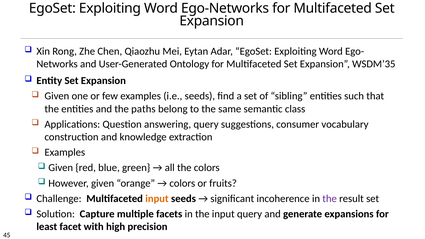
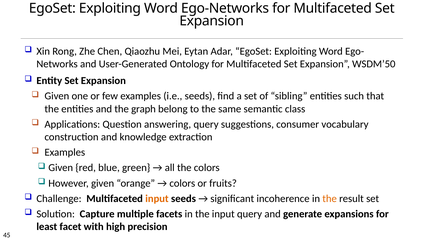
WSDM’35: WSDM’35 -> WSDM’50
paths: paths -> graph
the at (330, 199) colour: purple -> orange
